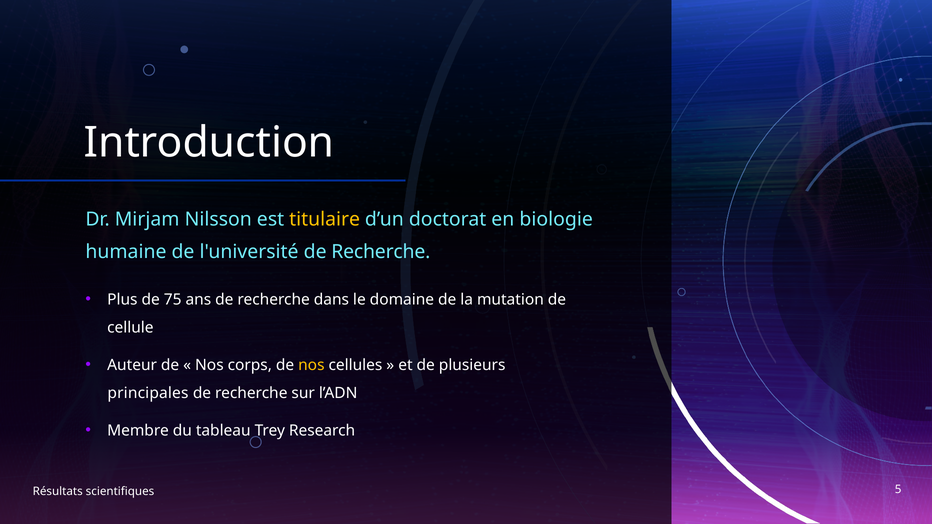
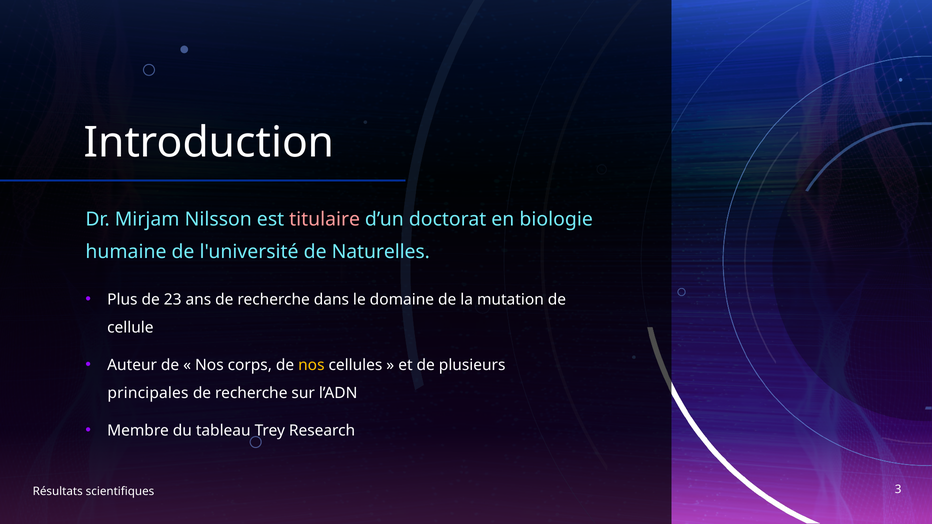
titulaire colour: yellow -> pink
l'université de Recherche: Recherche -> Naturelles
75: 75 -> 23
5: 5 -> 3
